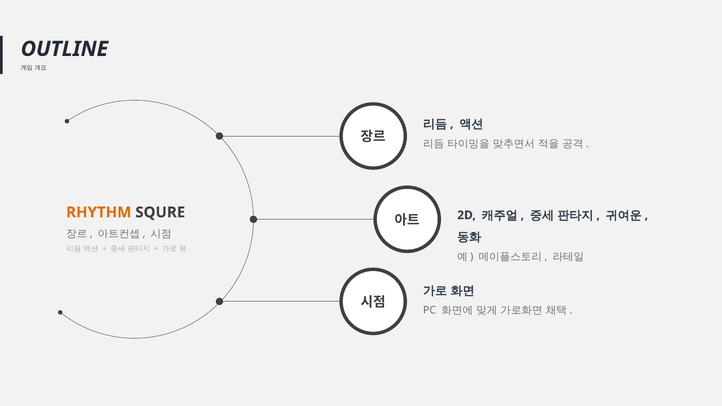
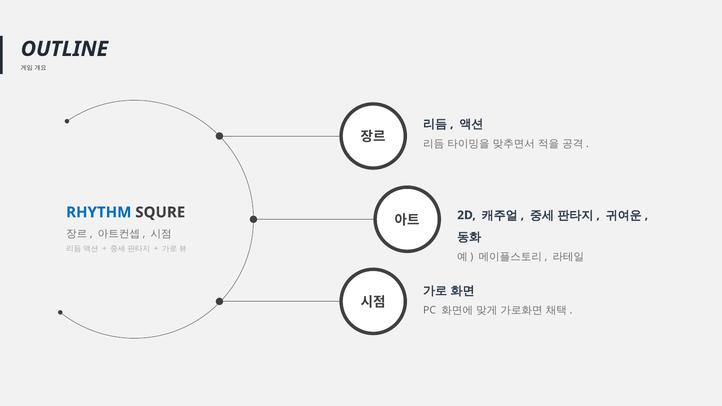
RHYTHM colour: orange -> blue
